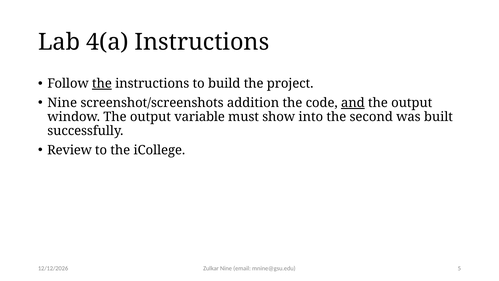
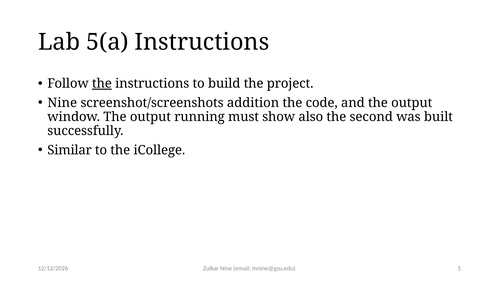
4(a: 4(a -> 5(a
and underline: present -> none
variable: variable -> running
into: into -> also
Review: Review -> Similar
